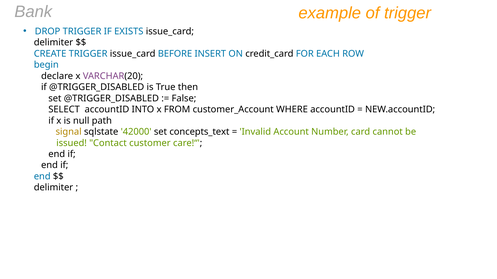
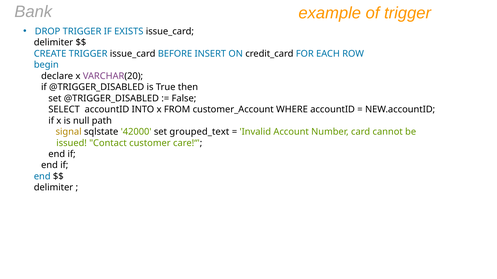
concepts_text: concepts_text -> grouped_text
